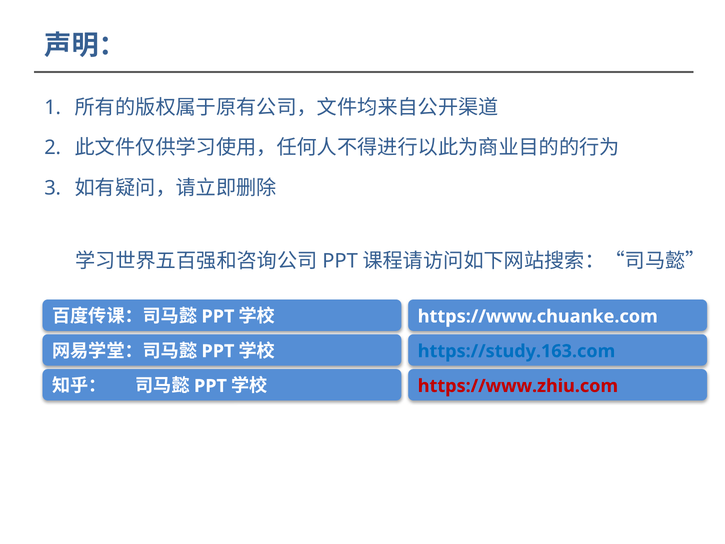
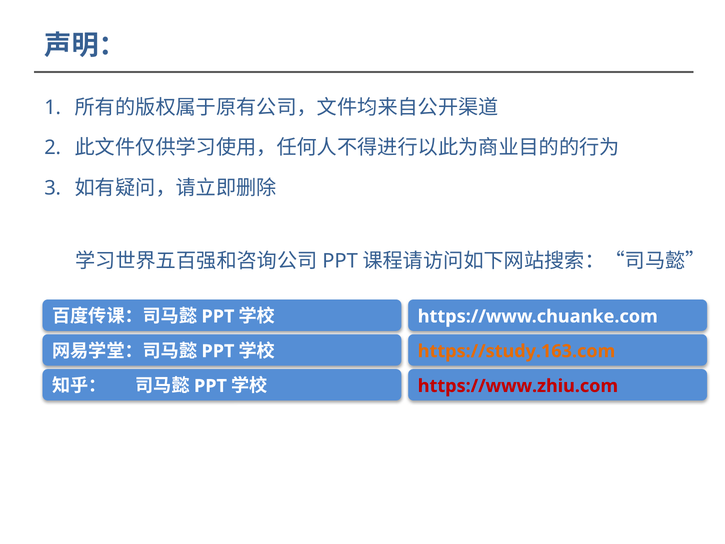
https://study.163.com colour: blue -> orange
